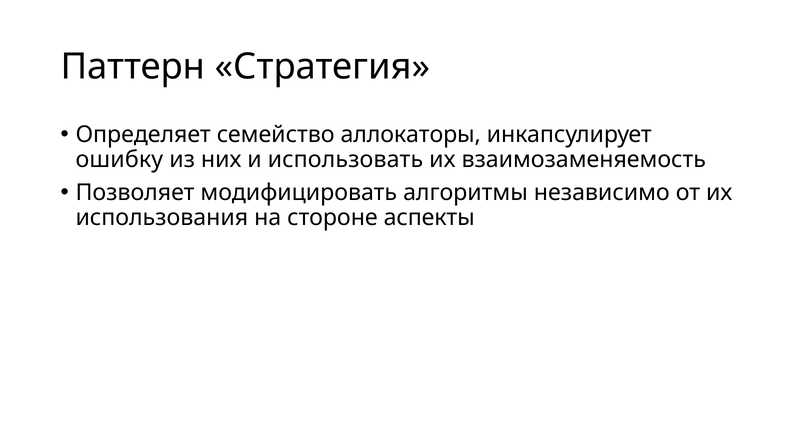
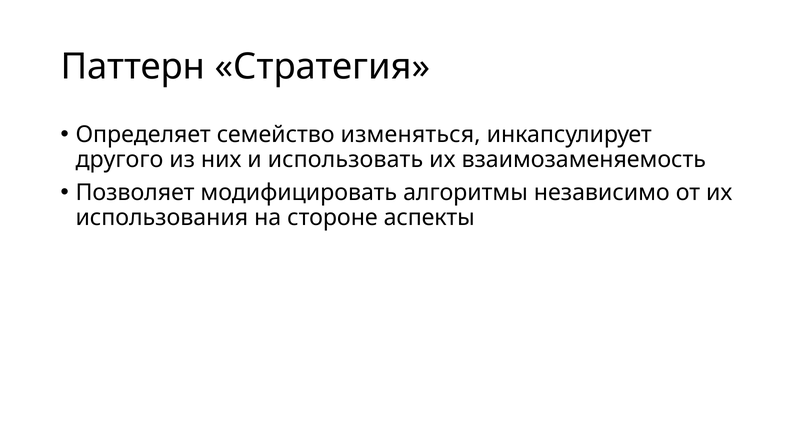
аллокаторы: аллокаторы -> изменяться
ошибку: ошибку -> другого
